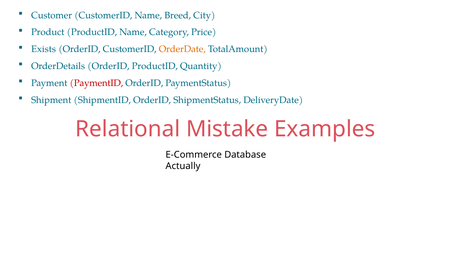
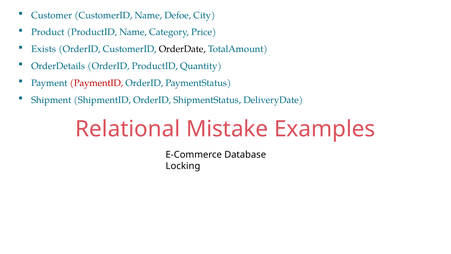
Breed: Breed -> Defoe
OrderDate colour: orange -> black
Actually: Actually -> Locking
